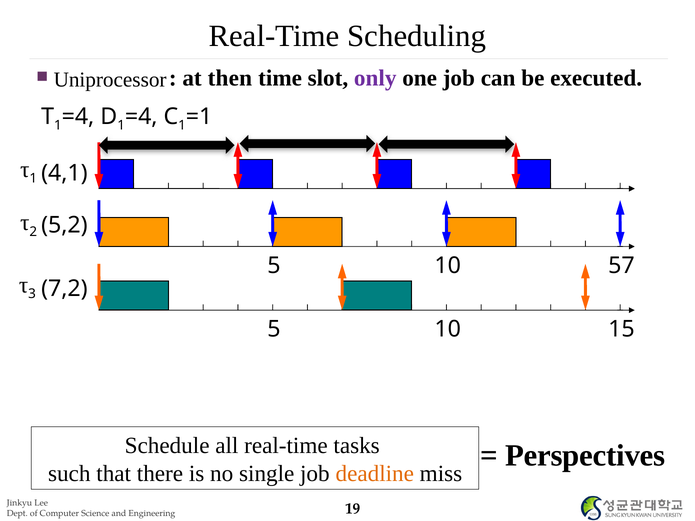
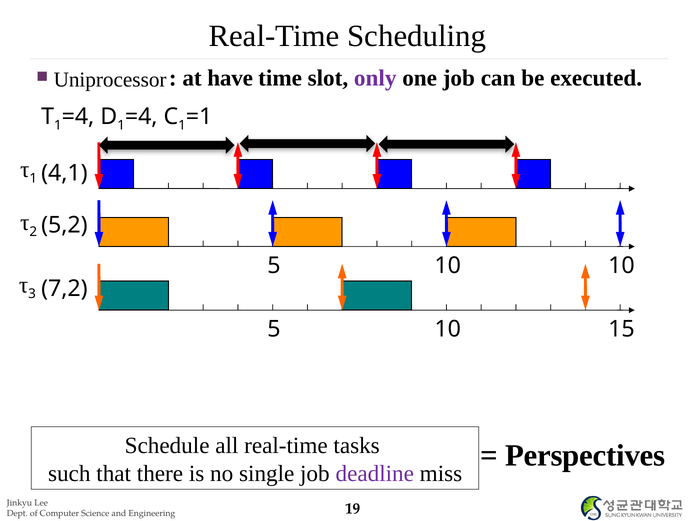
then: then -> have
57 at (621, 266): 57 -> 10
deadline colour: orange -> purple
